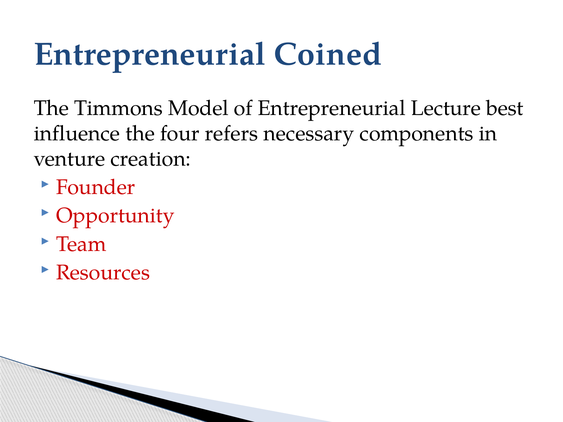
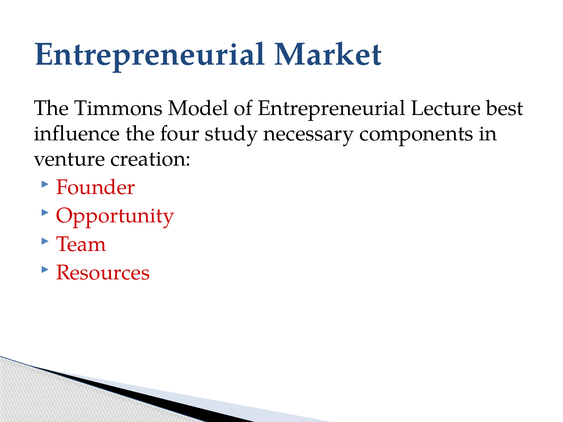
Coined: Coined -> Market
refers: refers -> study
